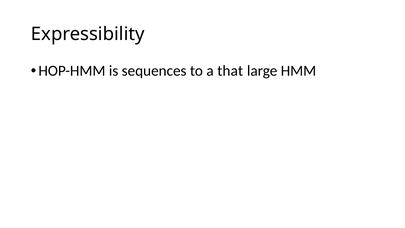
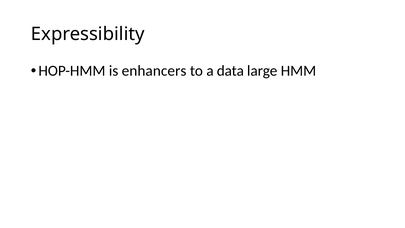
sequences: sequences -> enhancers
that: that -> data
